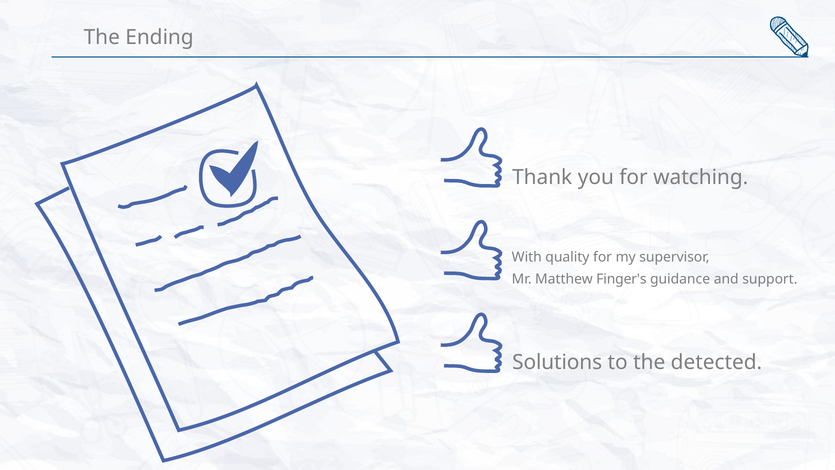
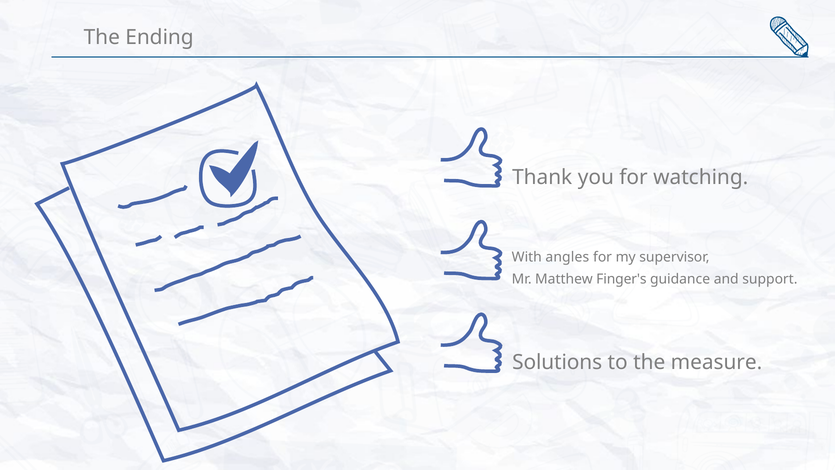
quality: quality -> angles
detected: detected -> measure
